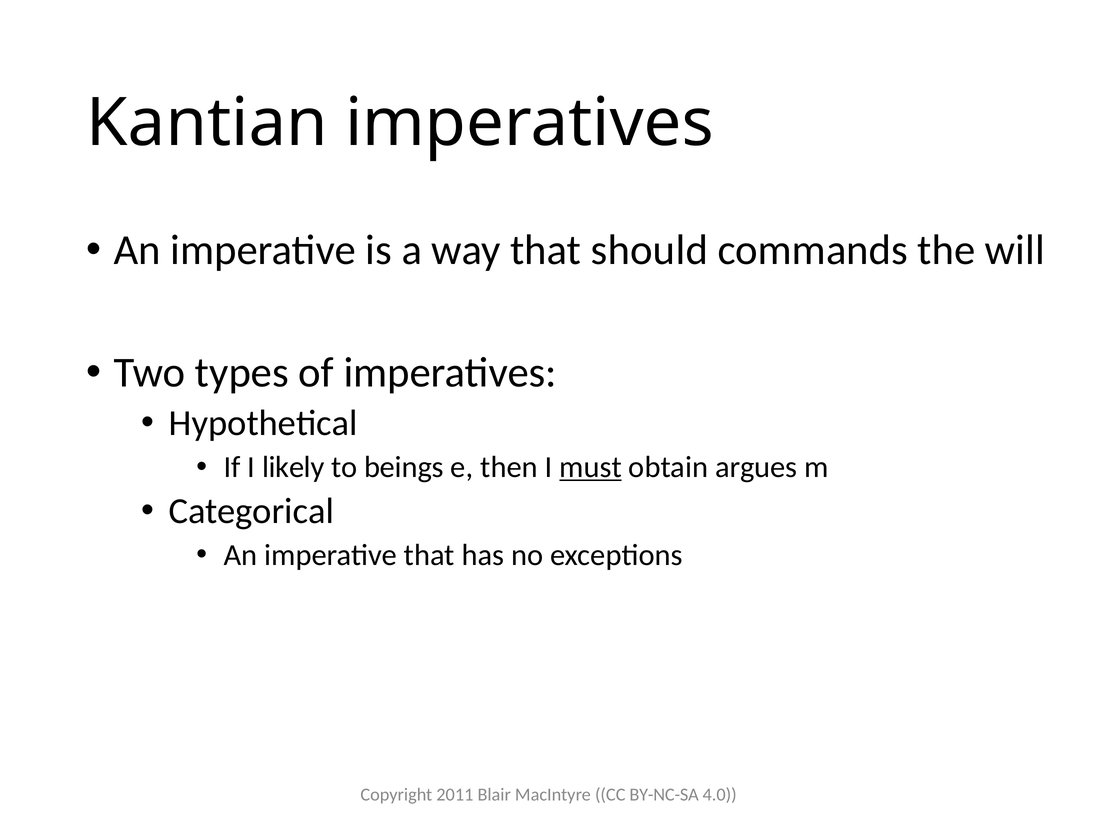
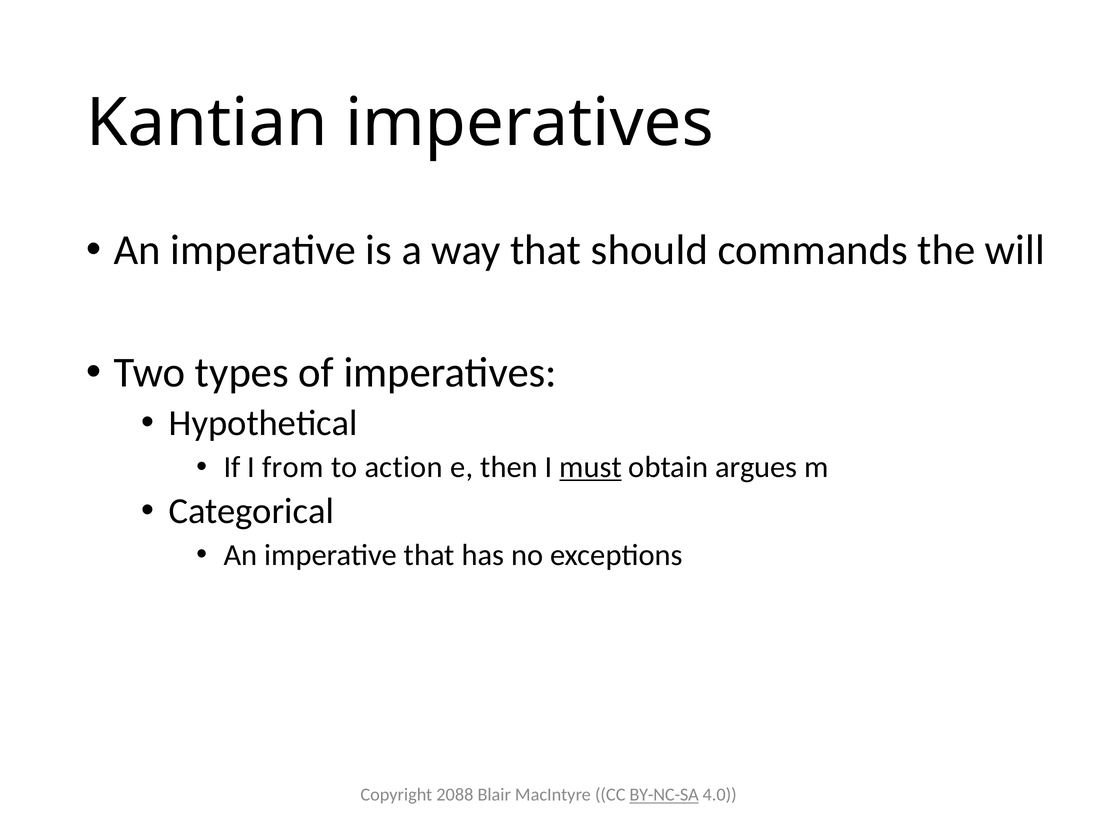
likely: likely -> from
beings: beings -> action
2011: 2011 -> 2088
BY-NC-SA underline: none -> present
